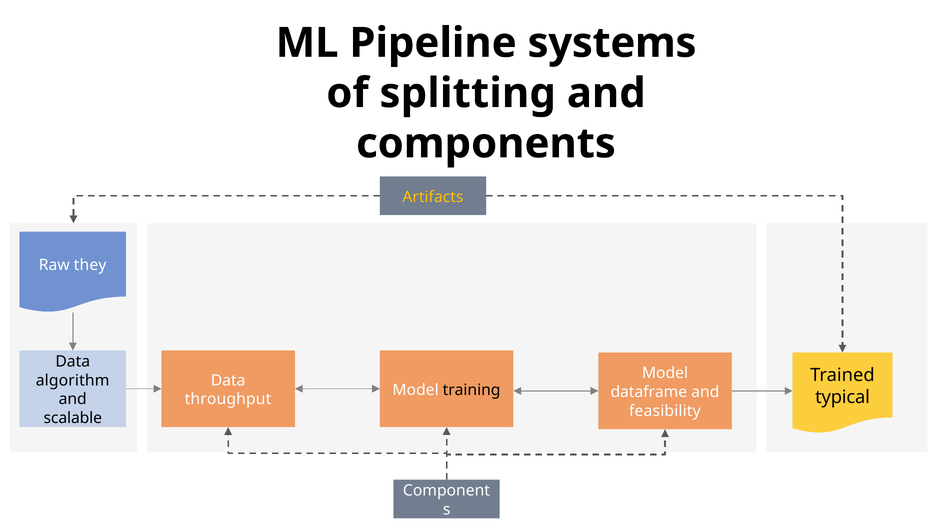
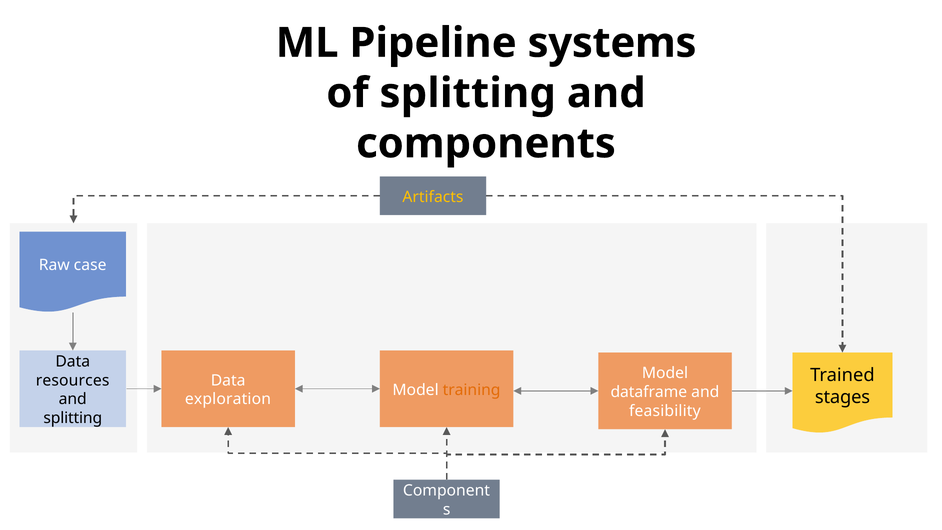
they: they -> case
algorithm: algorithm -> resources
training colour: black -> orange
typical: typical -> stages
throughput: throughput -> exploration
scalable at (73, 418): scalable -> splitting
